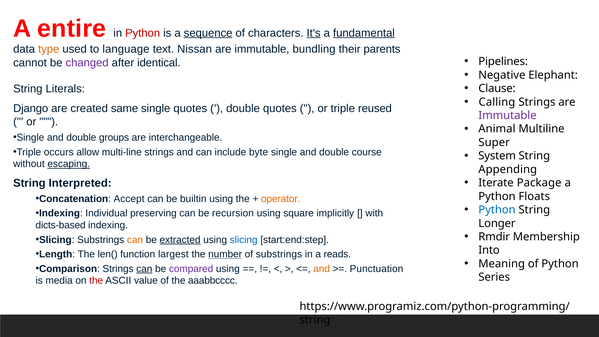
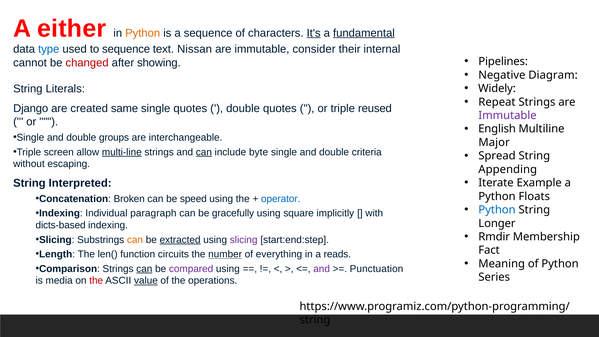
entire: entire -> either
Python at (143, 33) colour: red -> orange
sequence at (208, 33) underline: present -> none
type colour: orange -> blue
to language: language -> sequence
bundling: bundling -> consider
parents: parents -> internal
changed colour: purple -> red
identical: identical -> showing
Elephant: Elephant -> Diagram
Clause: Clause -> Widely
Calling: Calling -> Repeat
Animal: Animal -> English
Super: Super -> Major
occurs: occurs -> screen
multi-line underline: none -> present
can at (204, 152) underline: none -> present
course: course -> criteria
System: System -> Spread
escaping underline: present -> none
Package: Package -> Example
Accept: Accept -> Broken
builtin: builtin -> speed
operator colour: orange -> blue
preserving: preserving -> paragraph
recursion: recursion -> gracefully
slicing at (244, 240) colour: blue -> purple
Into: Into -> Fact
largest: largest -> circuits
of substrings: substrings -> everything
and at (322, 269) colour: orange -> purple
value underline: none -> present
aaabbcccc: aaabbcccc -> operations
